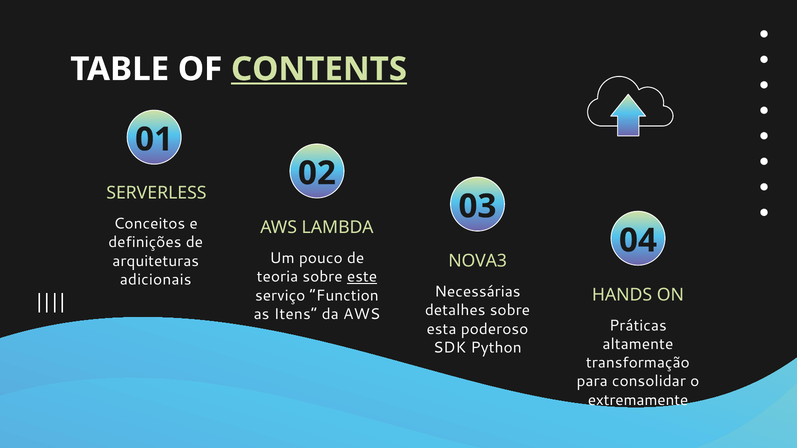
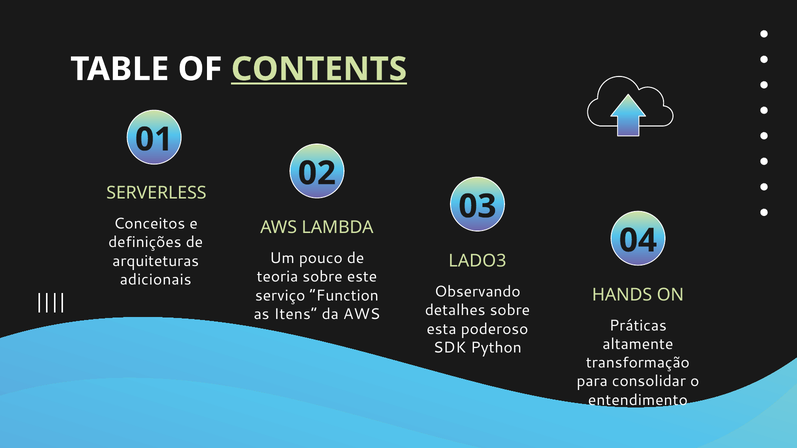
NOVA3: NOVA3 -> LADO3
este underline: present -> none
Necessárias: Necessárias -> Observando
extremamente: extremamente -> entendimento
